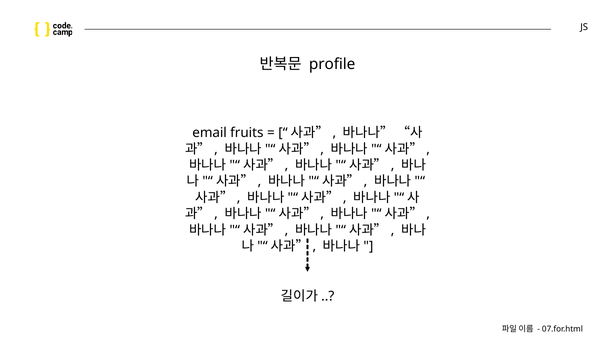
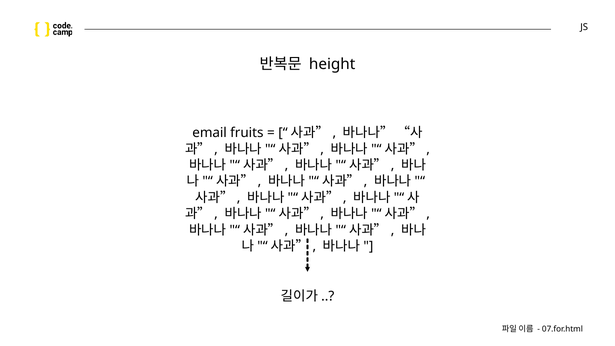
profile: profile -> height
